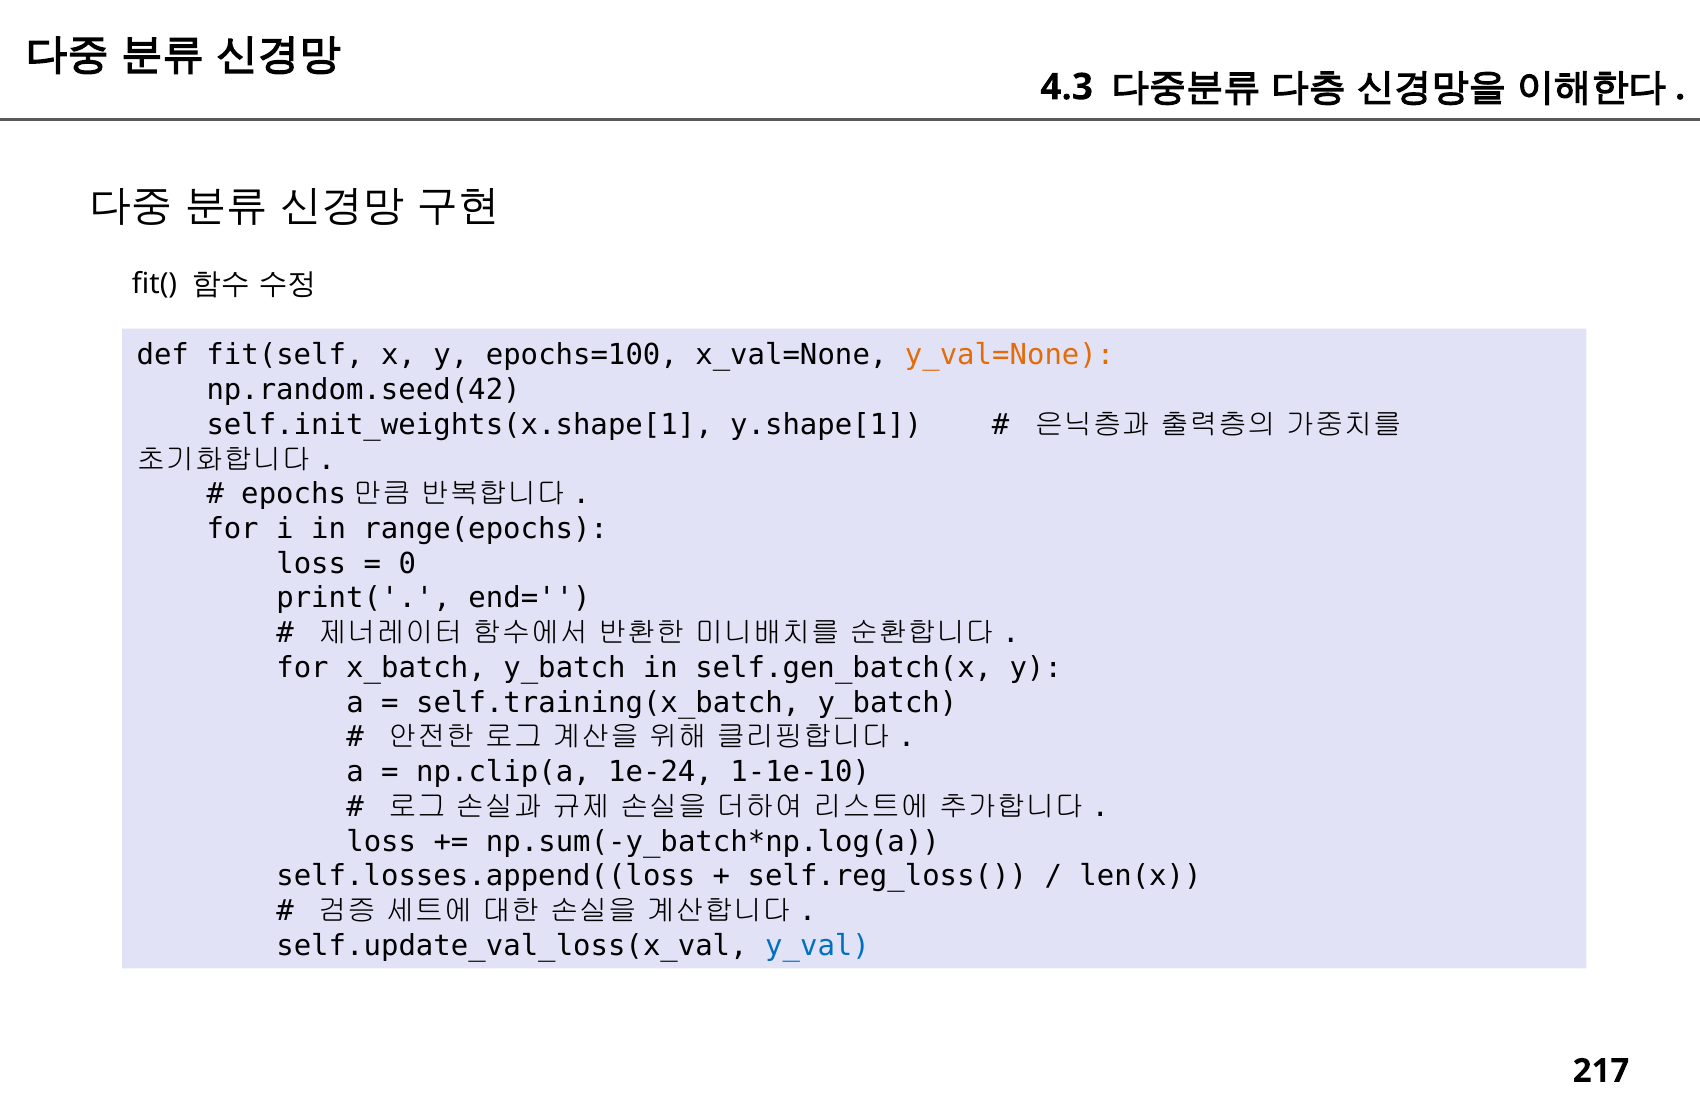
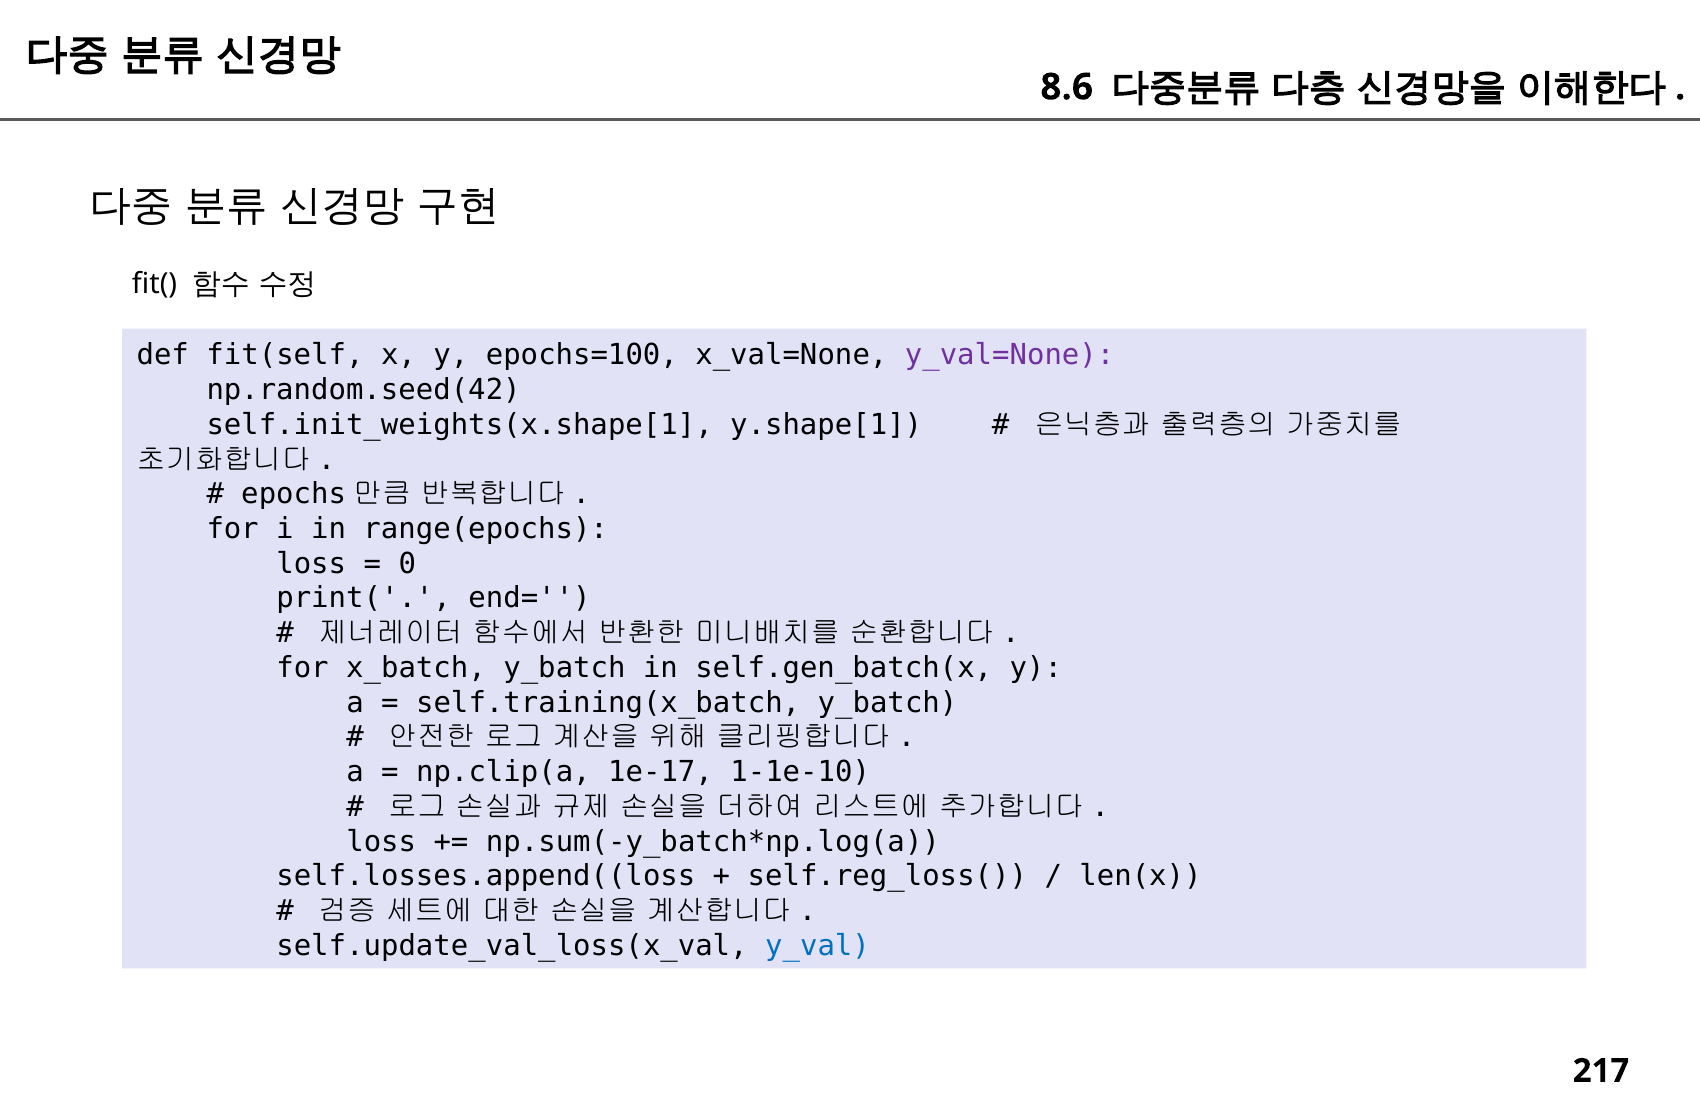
4.3: 4.3 -> 8.6
y_val=None colour: orange -> purple
1e-24: 1e-24 -> 1e-17
